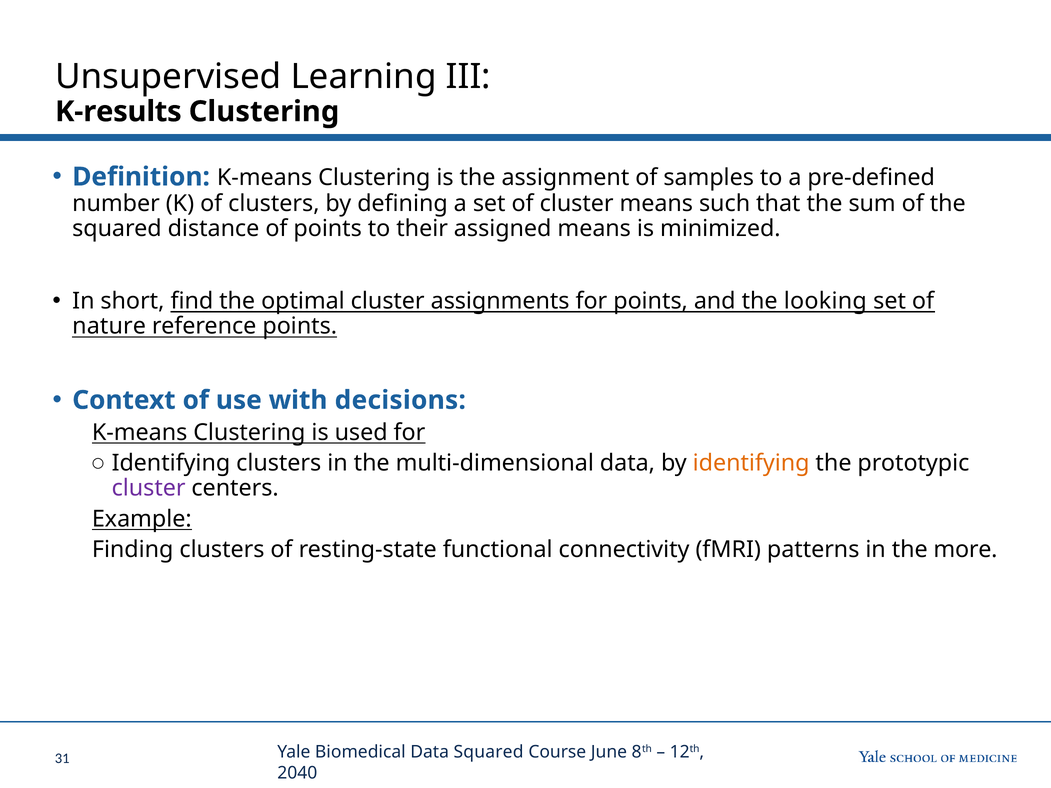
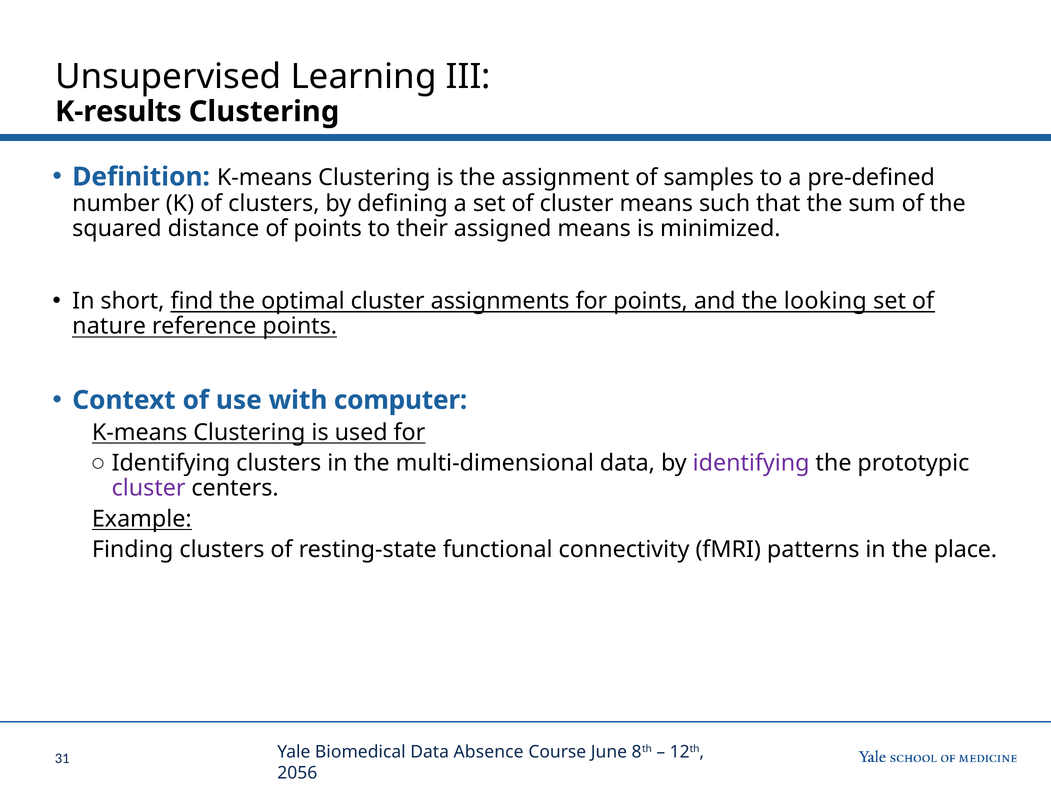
decisions: decisions -> computer
identifying at (751, 463) colour: orange -> purple
more: more -> place
Data Squared: Squared -> Absence
2040: 2040 -> 2056
